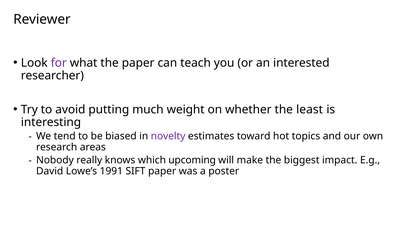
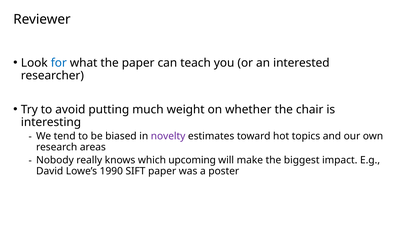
for colour: purple -> blue
least: least -> chair
1991: 1991 -> 1990
